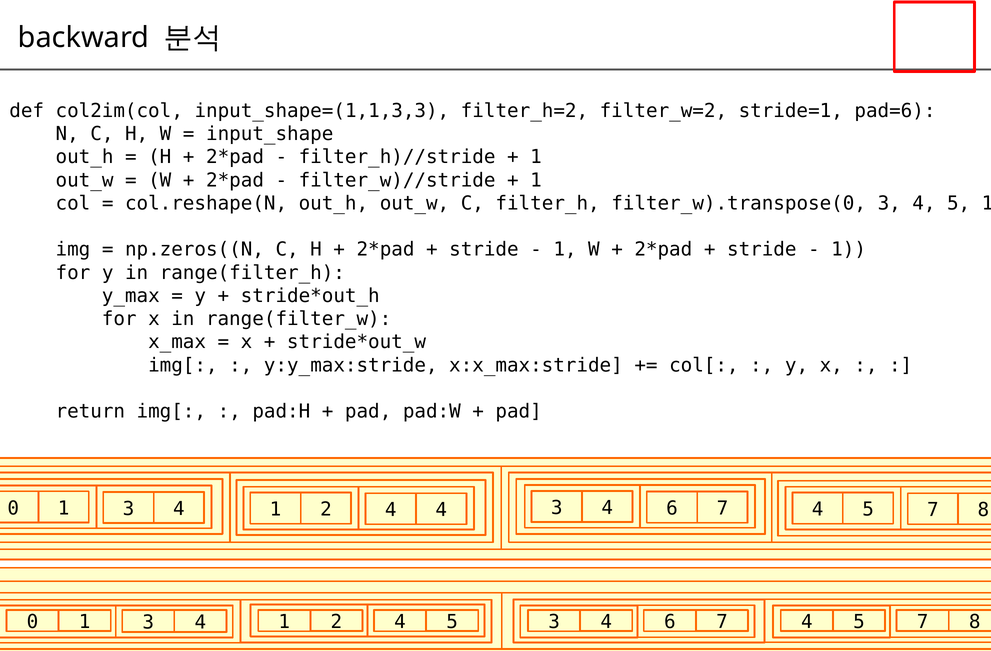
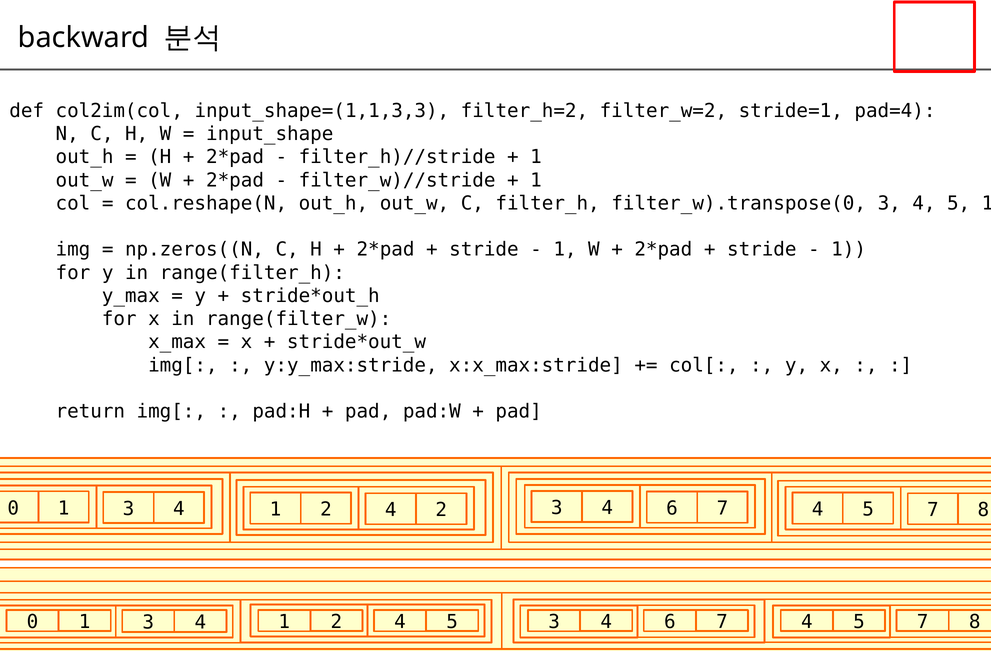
pad=6: pad=6 -> pad=4
4 4: 4 -> 2
